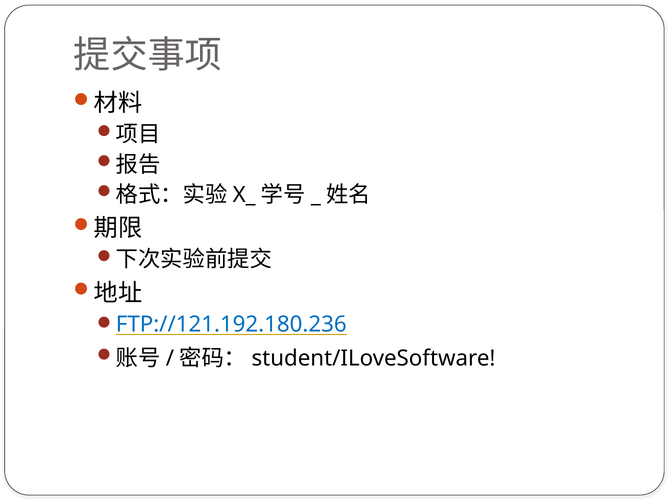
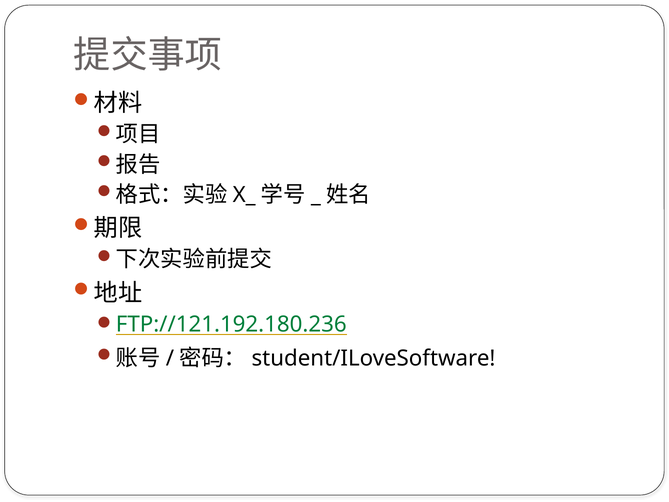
FTP://121.192.180.236 colour: blue -> green
